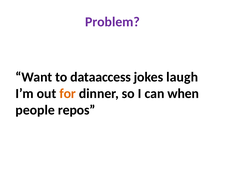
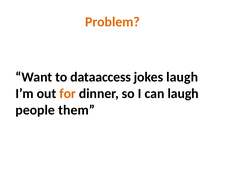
Problem colour: purple -> orange
can when: when -> laugh
repos: repos -> them
